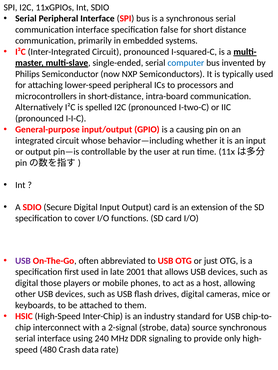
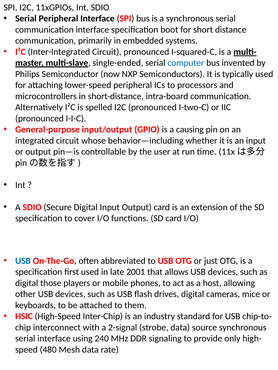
false: false -> boot
USB at (23, 261) colour: purple -> blue
Crash: Crash -> Mesh
